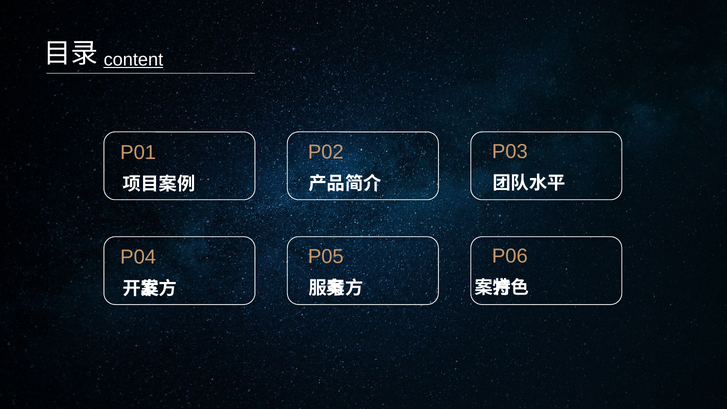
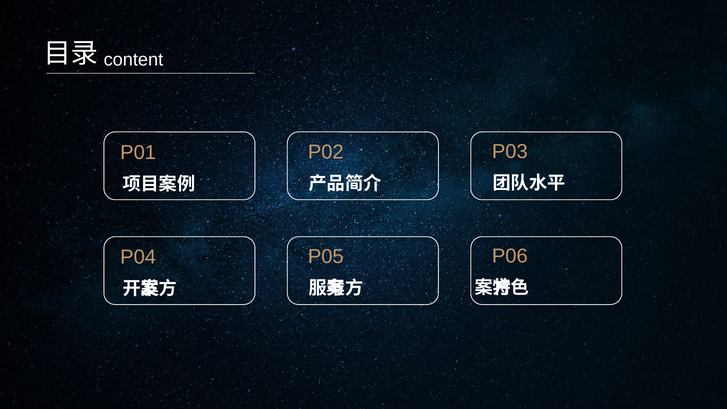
content underline: present -> none
